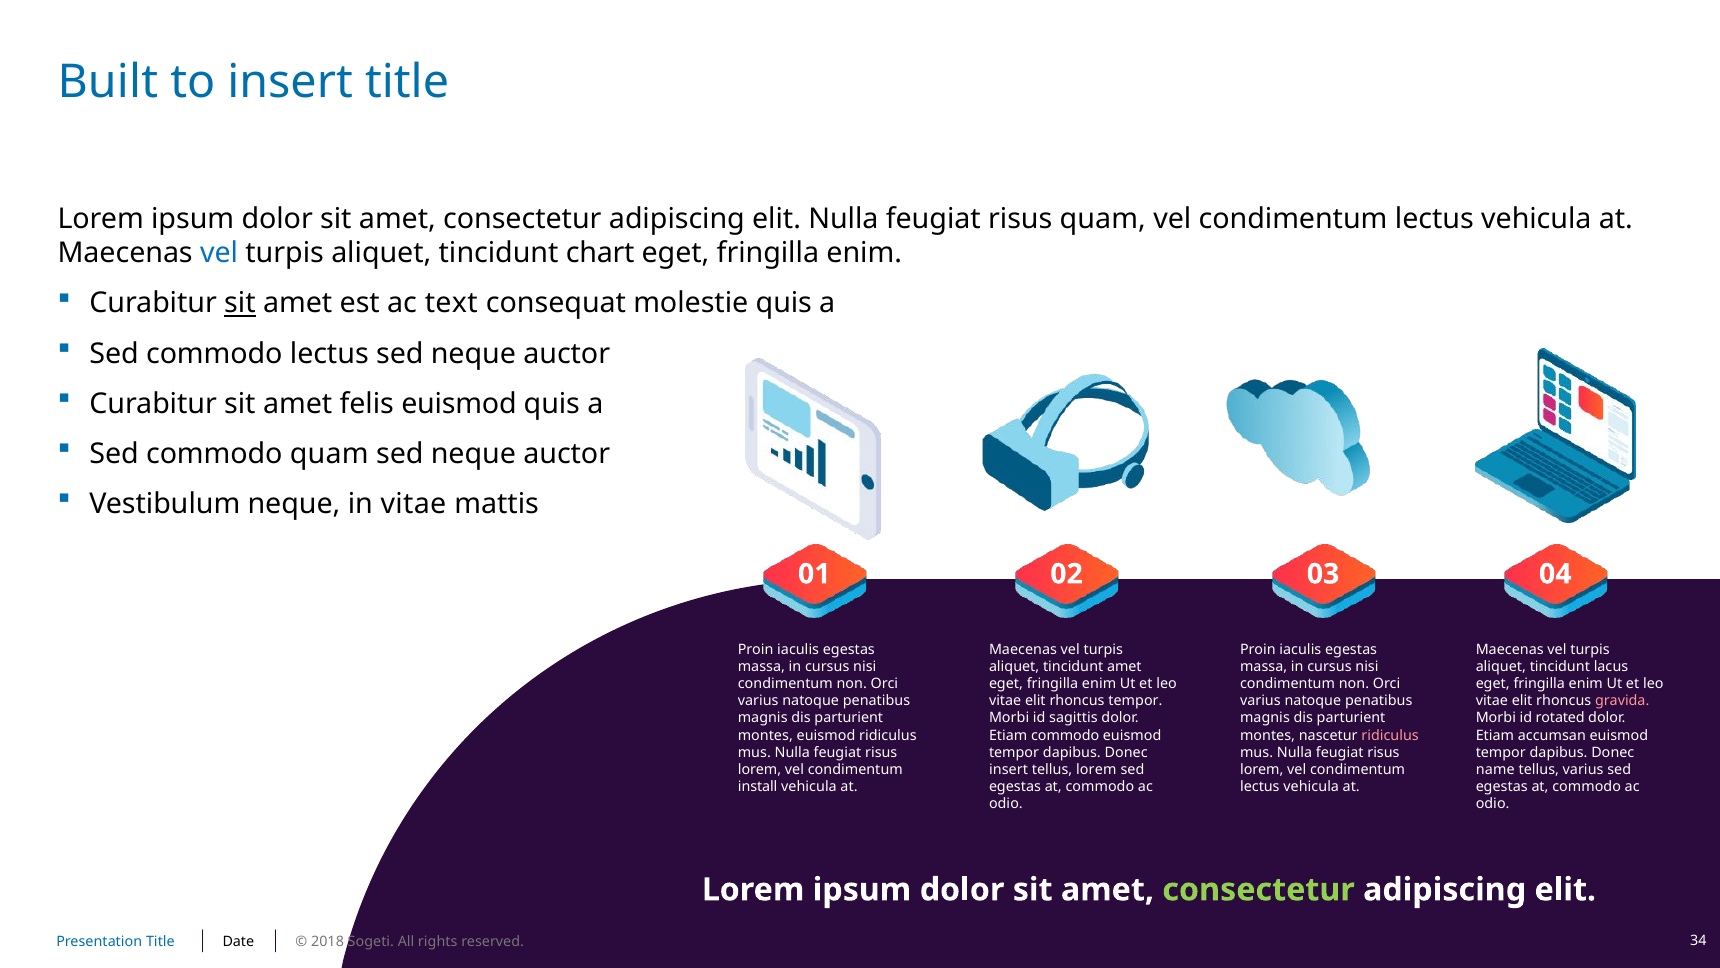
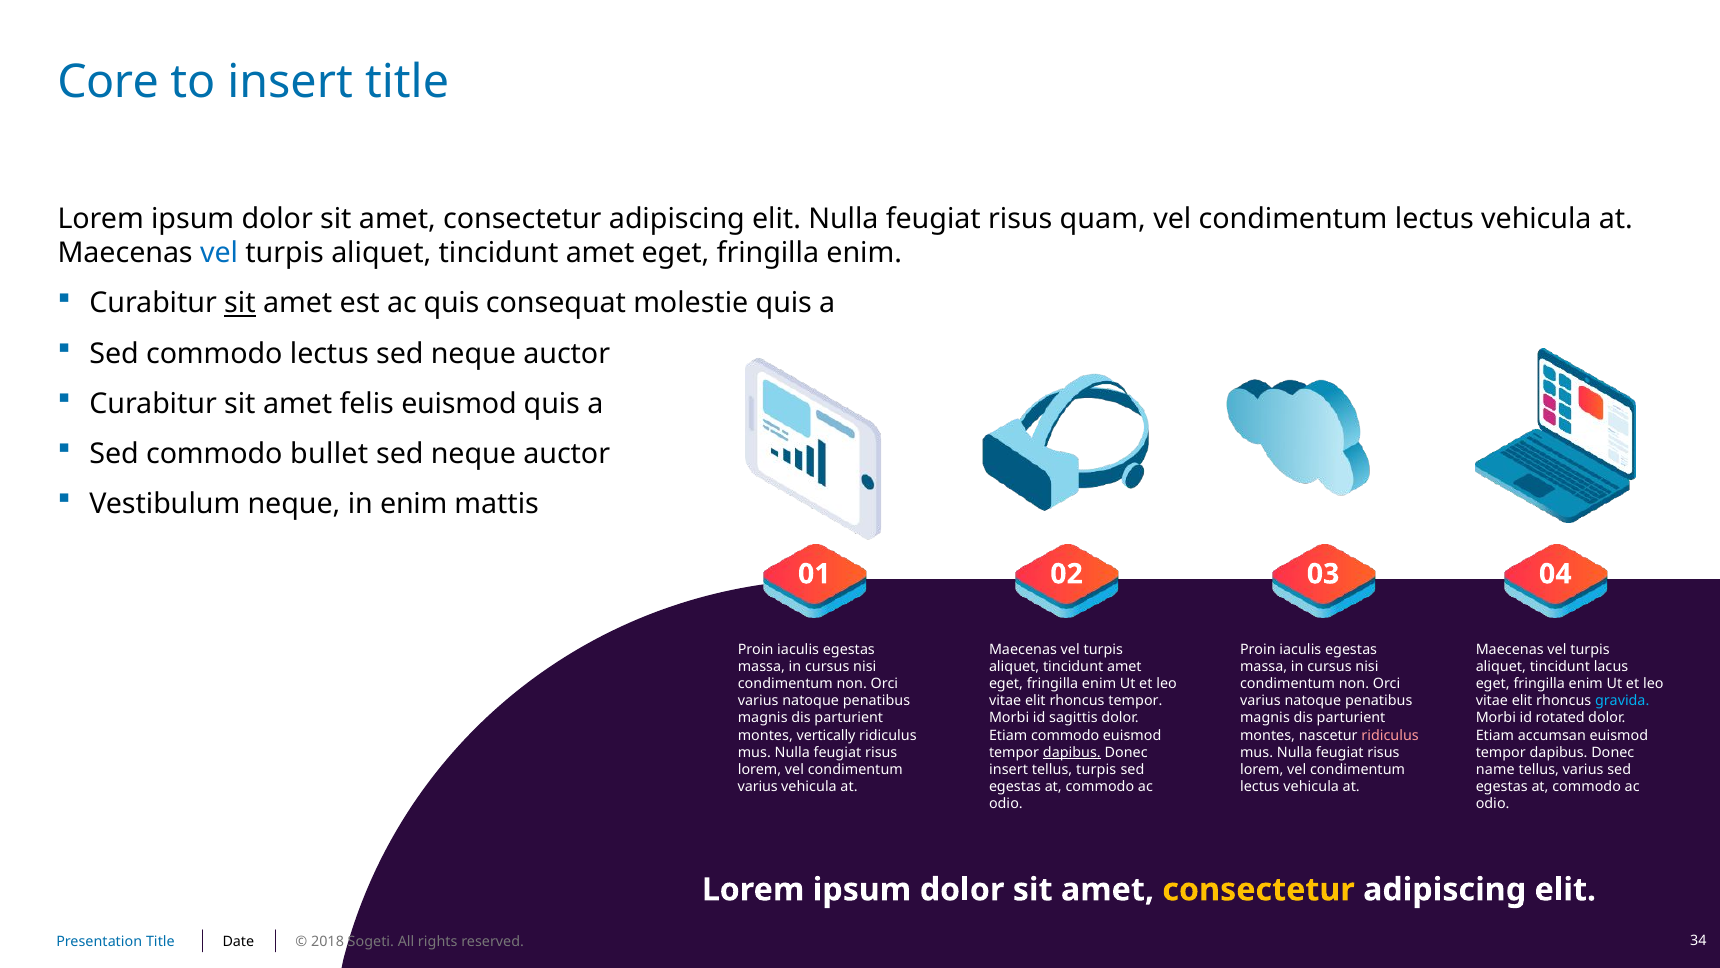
Built: Built -> Core
chart at (600, 253): chart -> amet
ac text: text -> quis
commodo quam: quam -> bullet
in vitae: vitae -> enim
gravida colour: pink -> light blue
montes euismod: euismod -> vertically
dapibus at (1072, 752) underline: none -> present
tellus lorem: lorem -> turpis
install at (758, 786): install -> varius
consectetur at (1259, 889) colour: light green -> yellow
